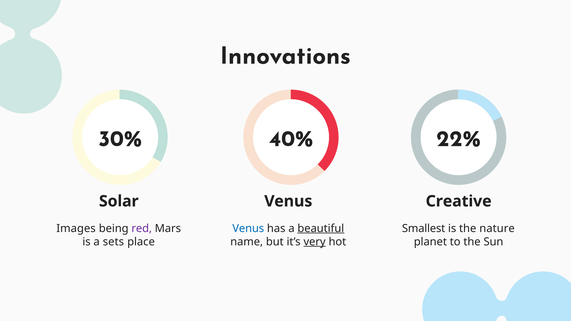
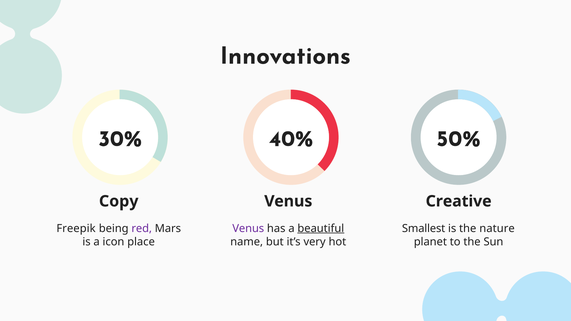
22%: 22% -> 50%
Solar: Solar -> Copy
Images: Images -> Freepik
Venus at (248, 229) colour: blue -> purple
sets: sets -> icon
very underline: present -> none
